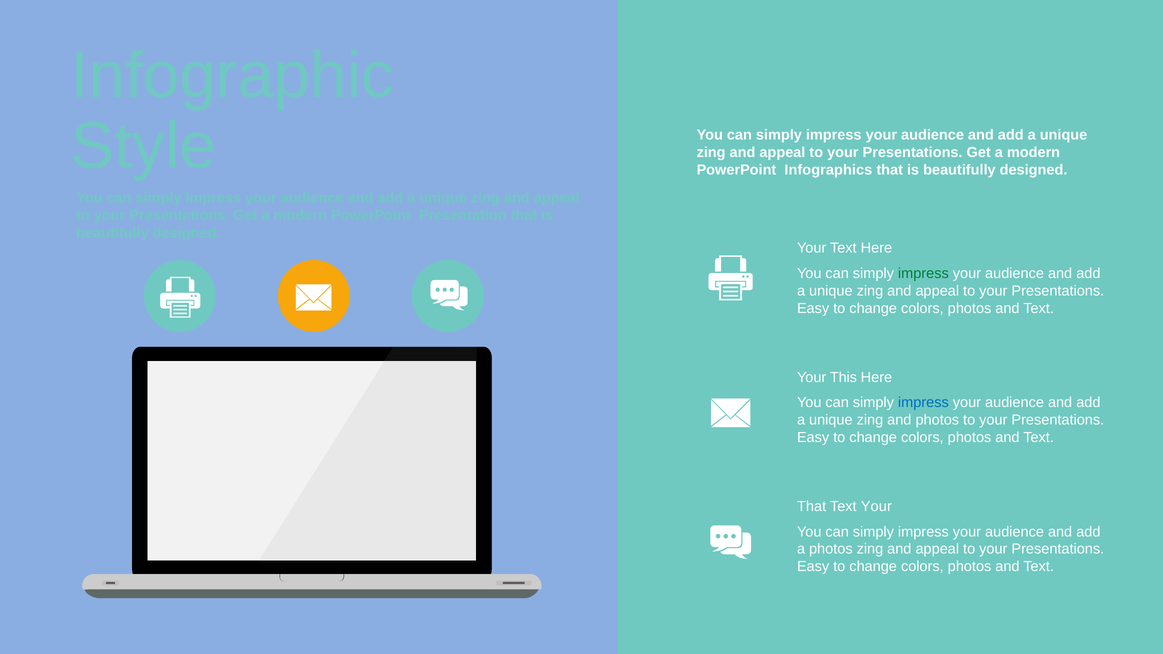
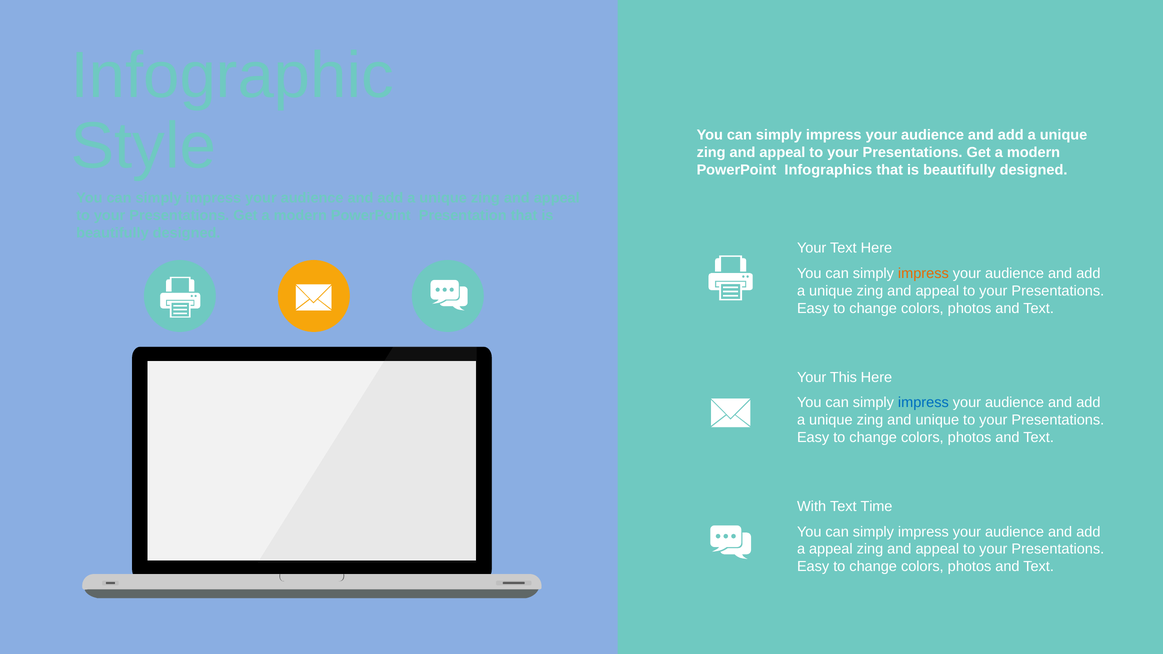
impress at (923, 273) colour: green -> orange
and photos: photos -> unique
That at (812, 507): That -> With
Your at (876, 507): Your -> Time
a photos: photos -> appeal
